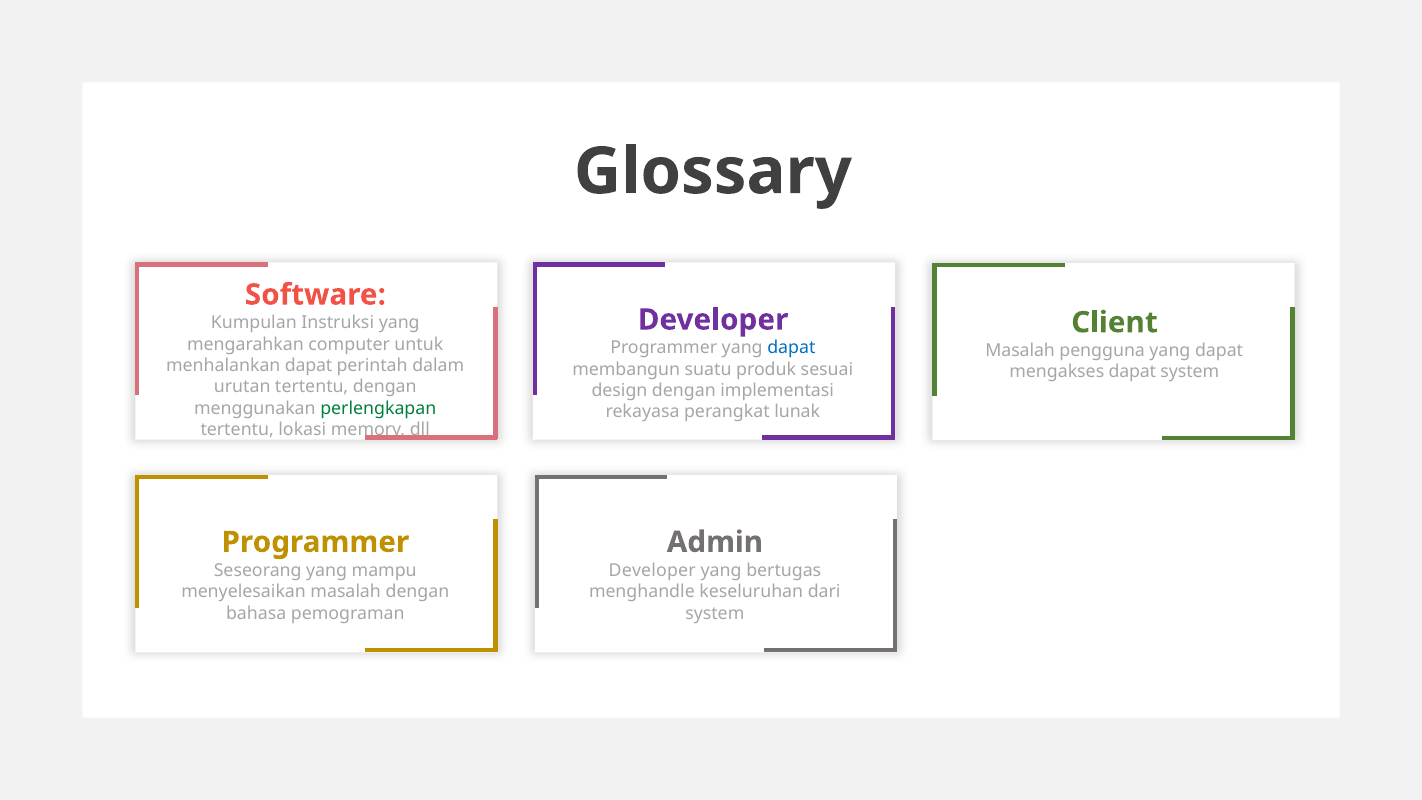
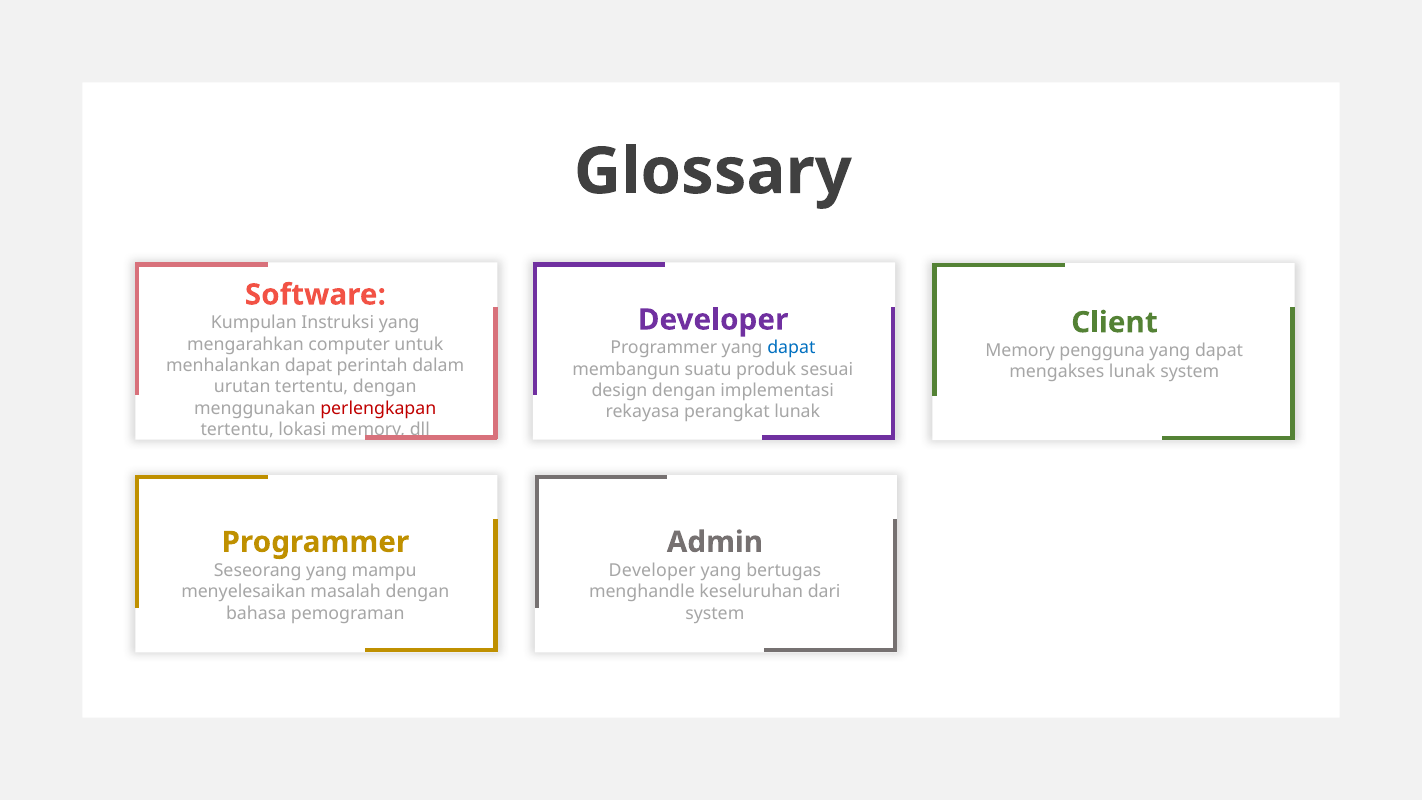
Masalah at (1020, 351): Masalah -> Memory
mengakses dapat: dapat -> lunak
perlengkapan colour: green -> red
